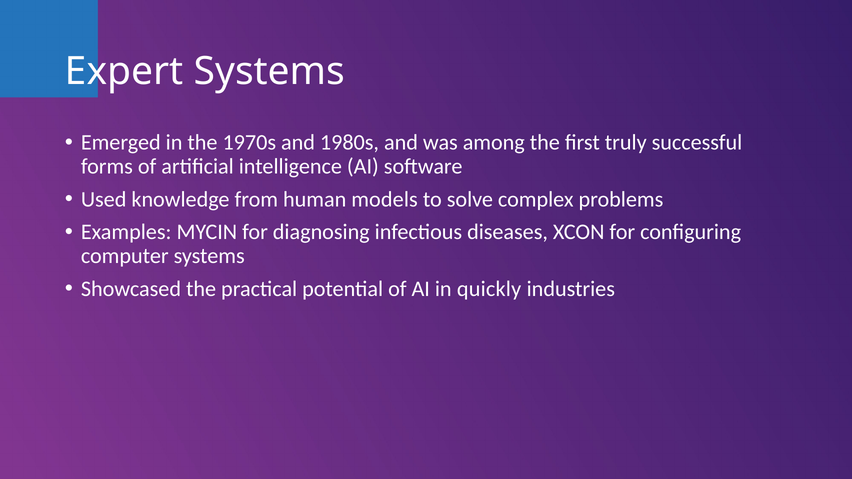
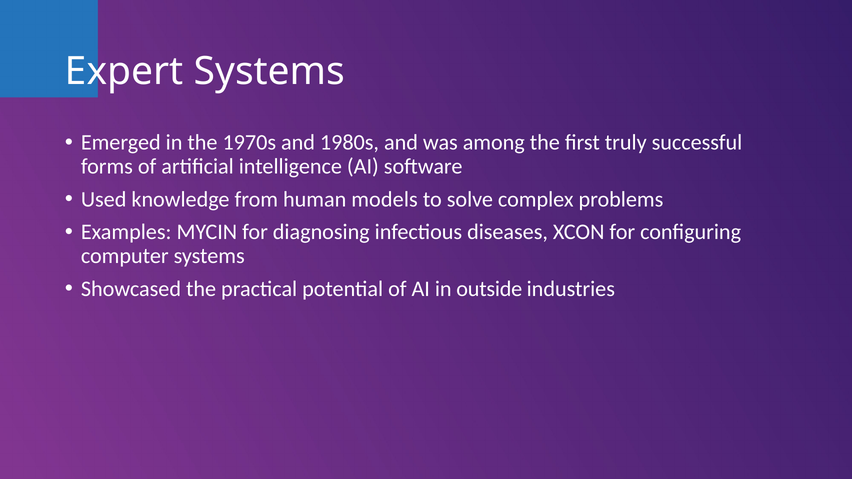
quickly: quickly -> outside
